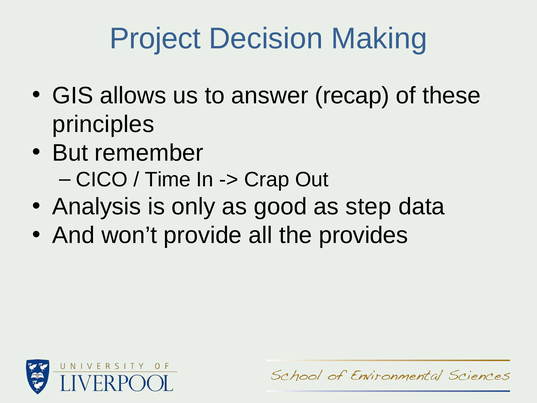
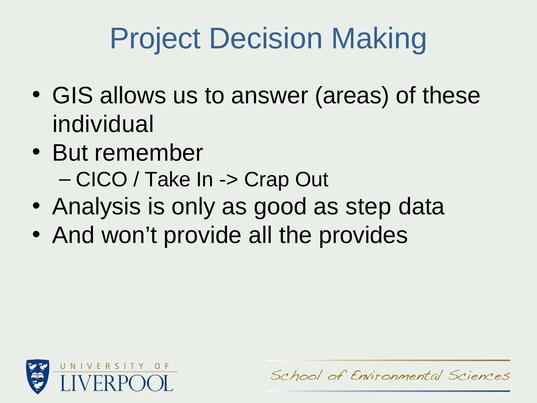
recap: recap -> areas
principles: principles -> individual
Time: Time -> Take
